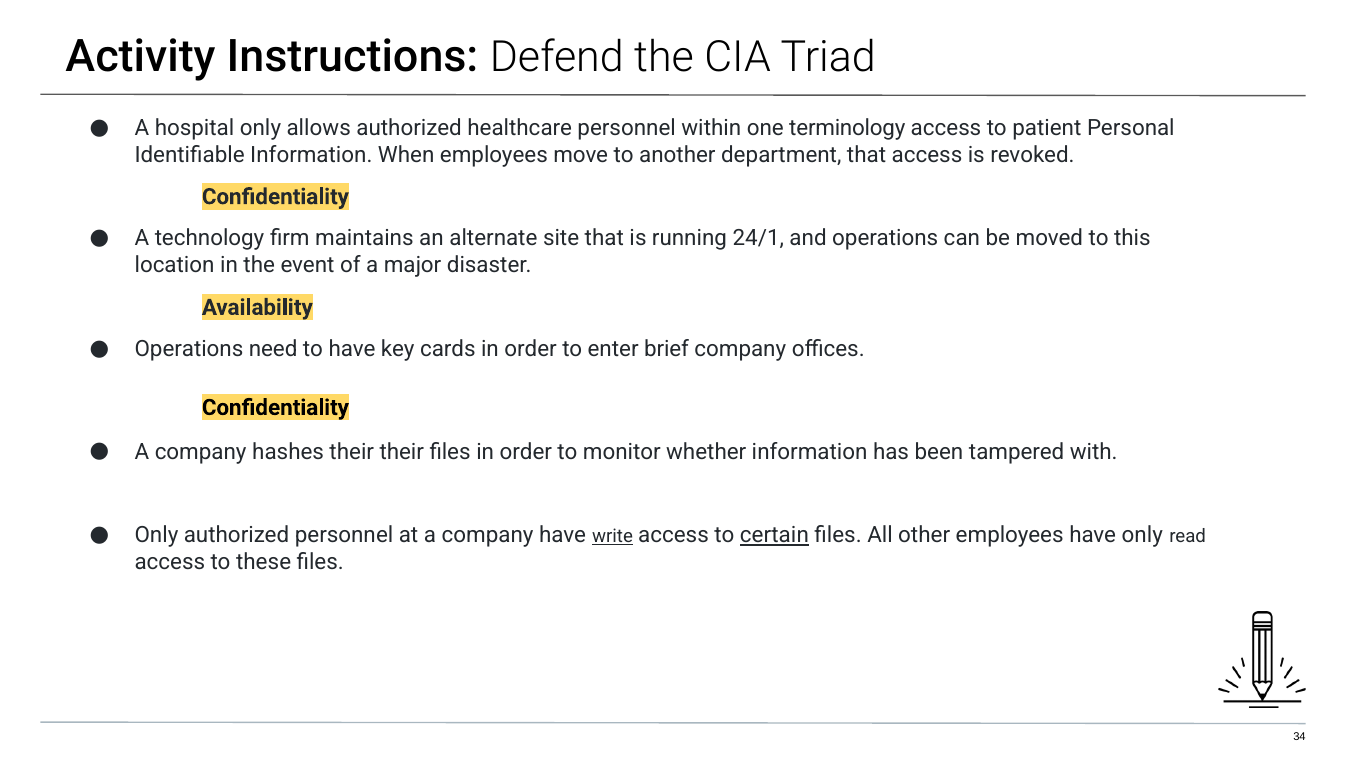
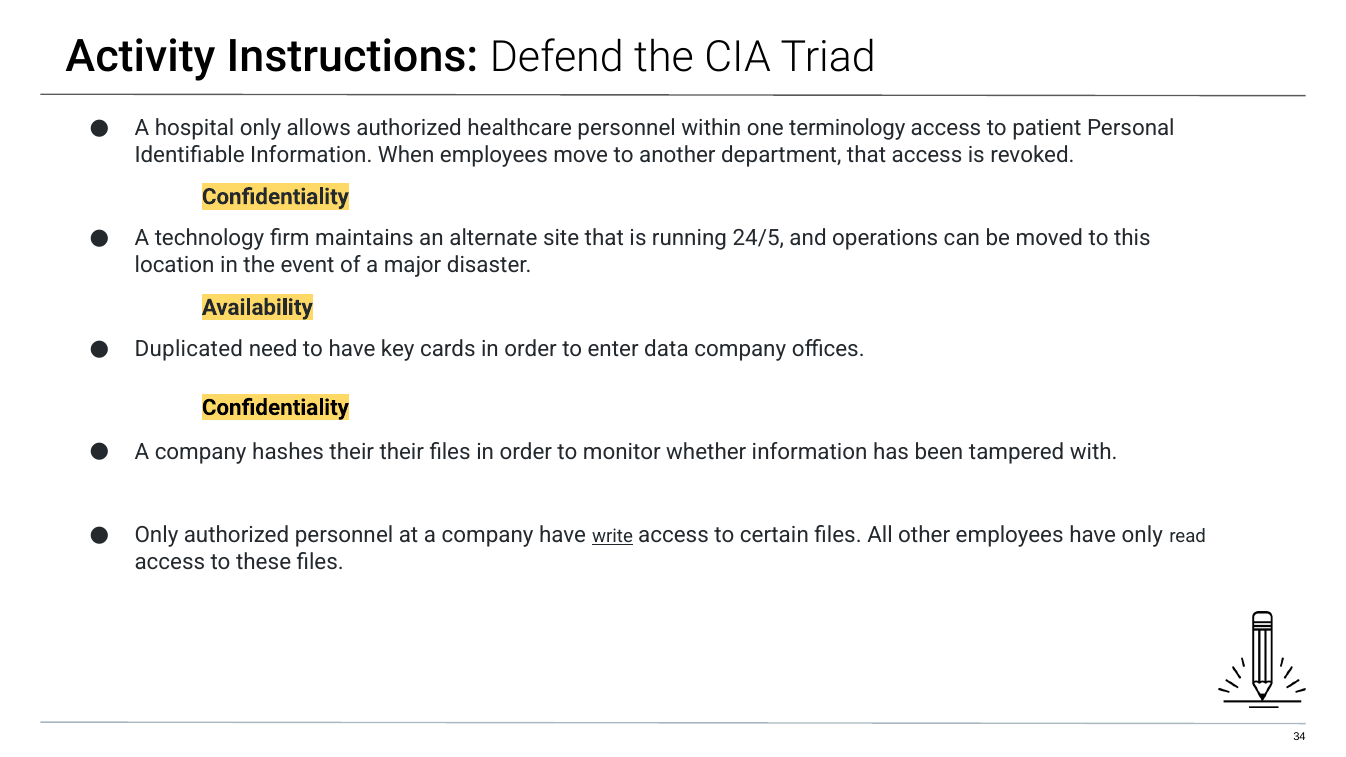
24/1: 24/1 -> 24/5
Operations at (189, 349): Operations -> Duplicated
brief: brief -> data
certain underline: present -> none
